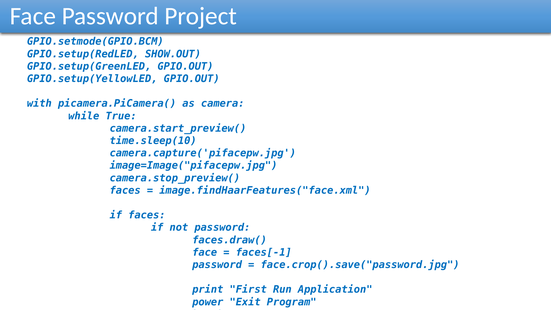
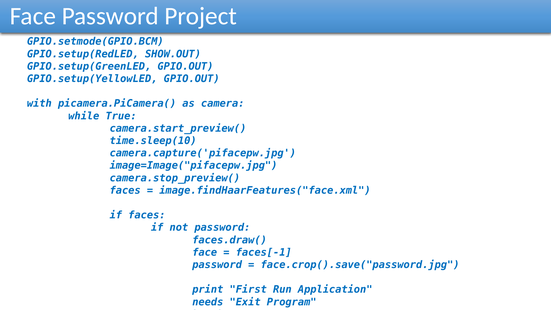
power: power -> needs
